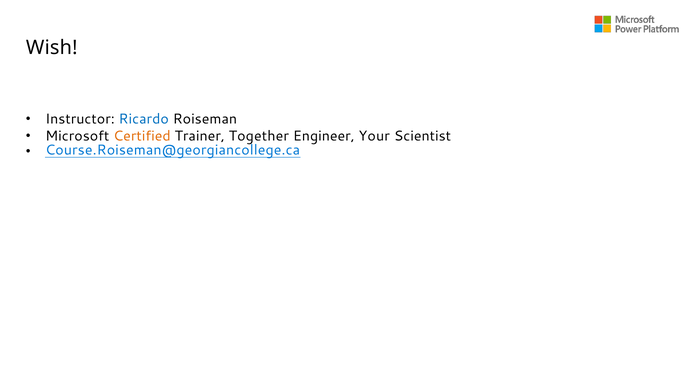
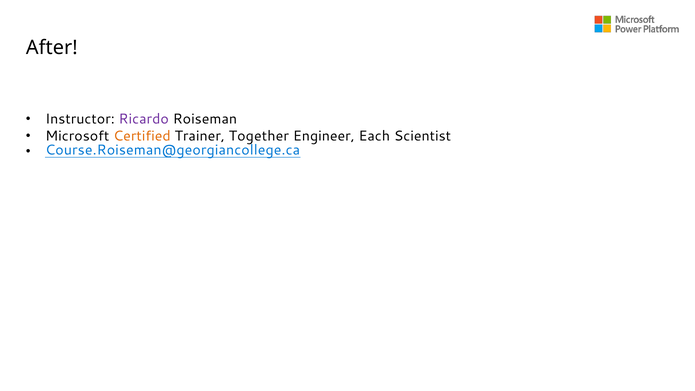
Wish: Wish -> After
Ricardo colour: blue -> purple
Your: Your -> Each
